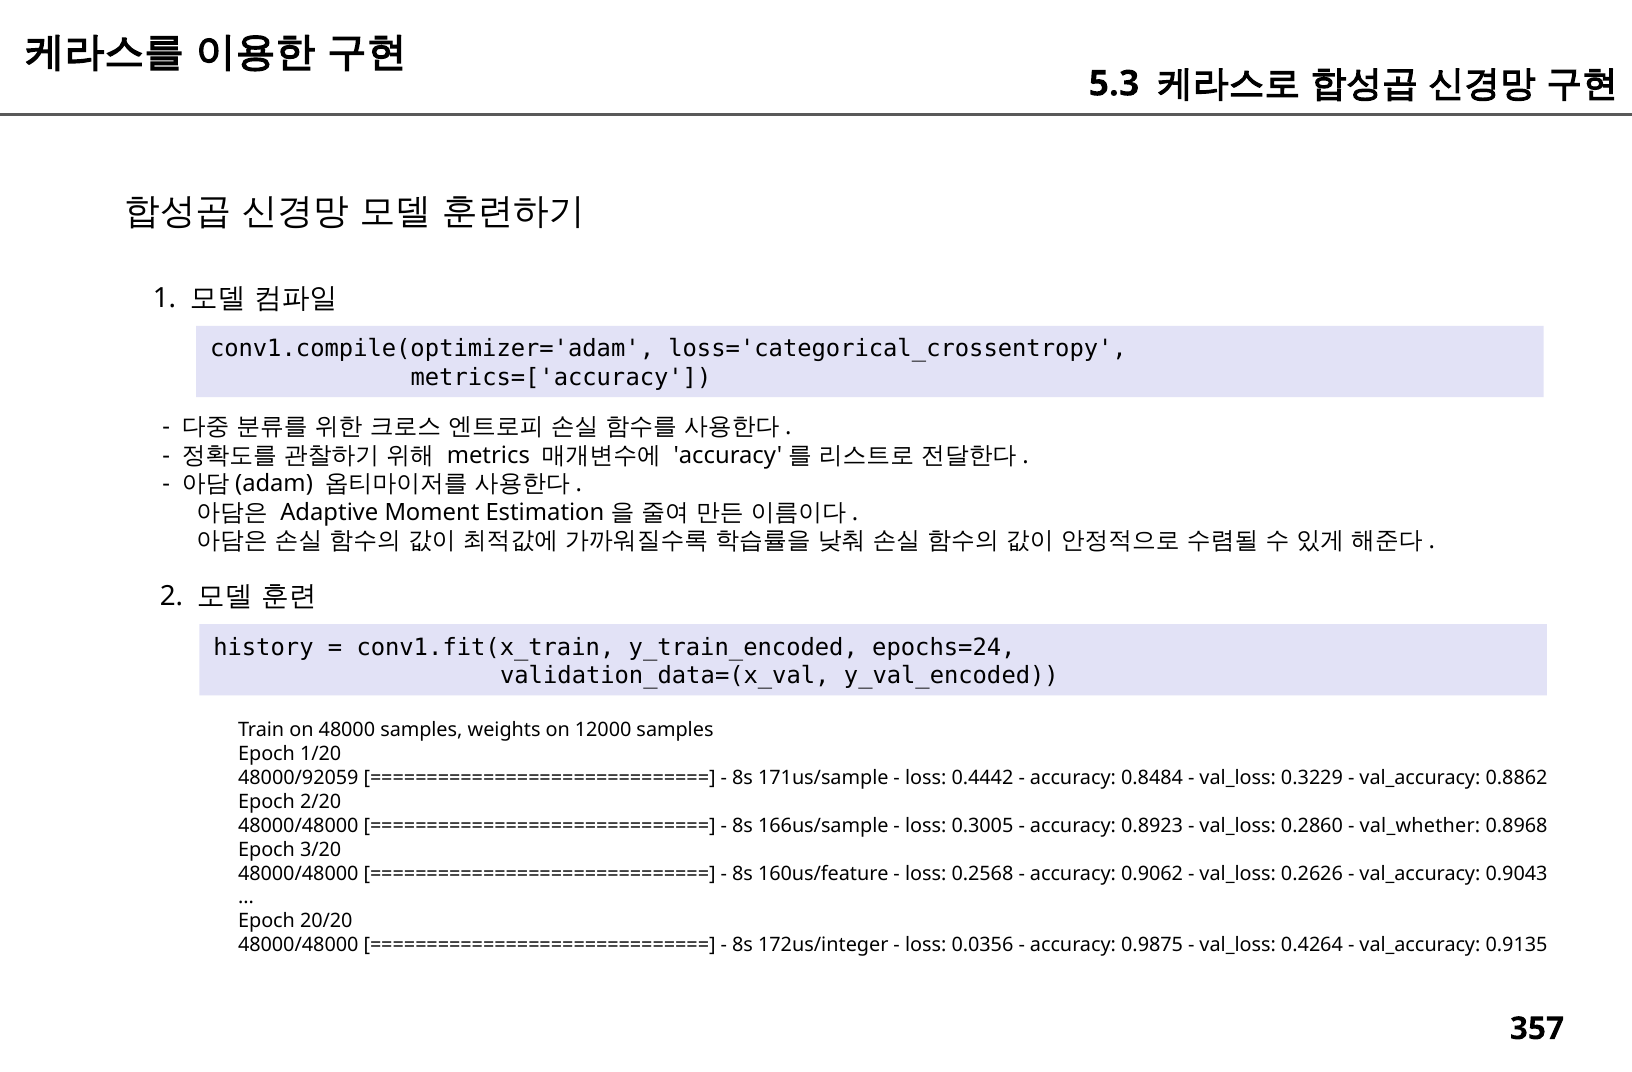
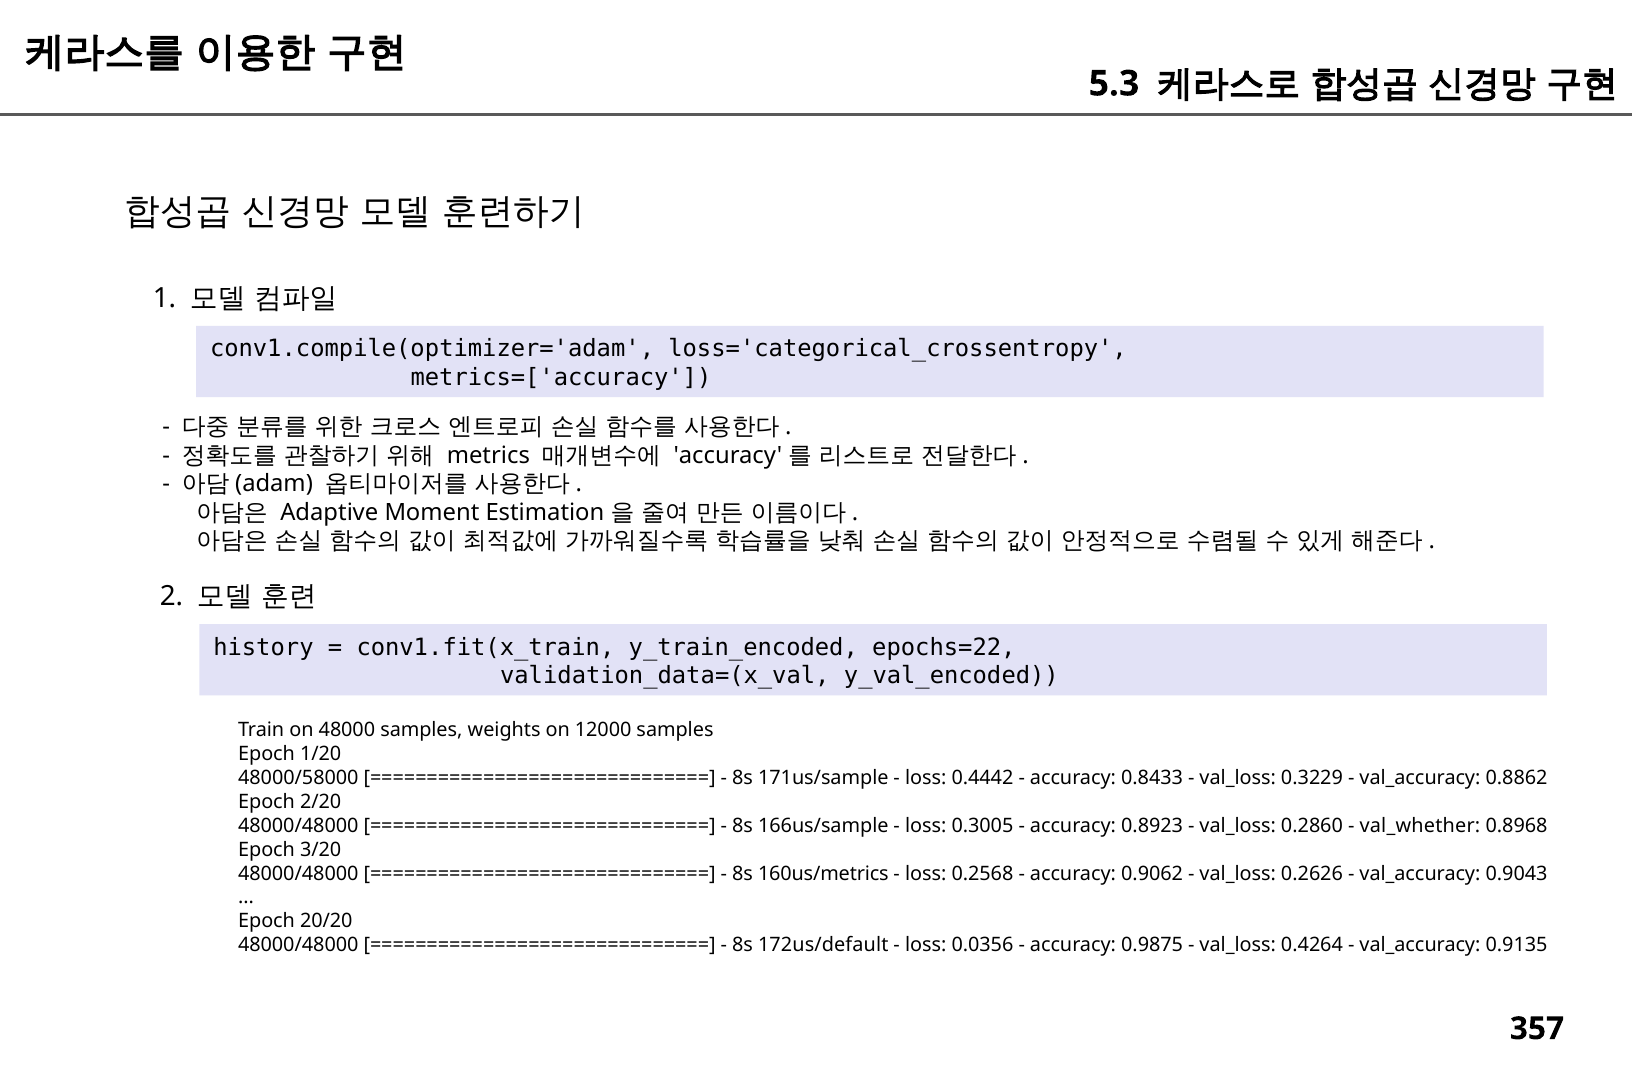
epochs=24: epochs=24 -> epochs=22
48000/92059: 48000/92059 -> 48000/58000
0.8484: 0.8484 -> 0.8433
160us/feature: 160us/feature -> 160us/metrics
172us/integer: 172us/integer -> 172us/default
